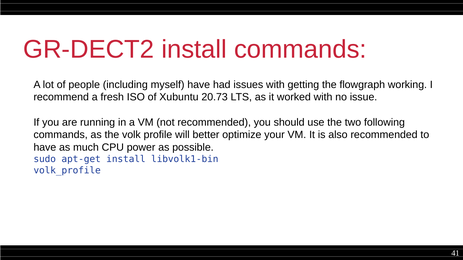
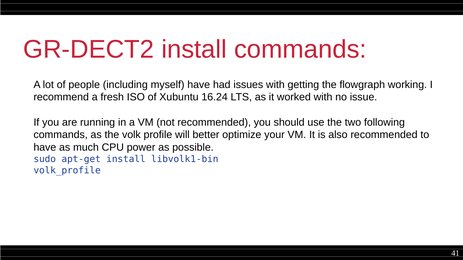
20.73: 20.73 -> 16.24
